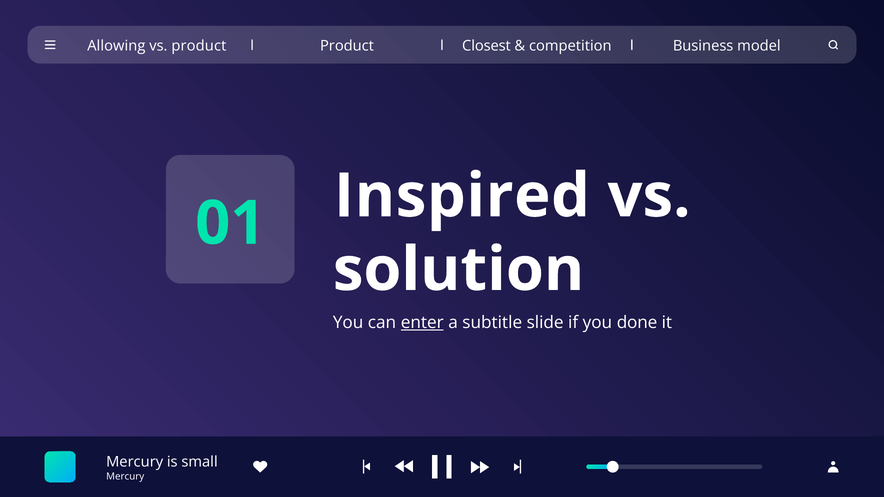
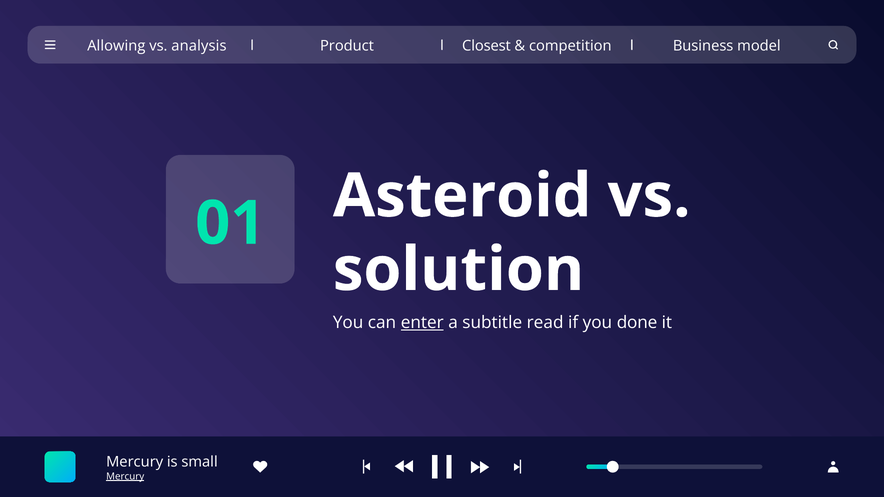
vs product: product -> analysis
Inspired: Inspired -> Asteroid
slide: slide -> read
Mercury at (125, 477) underline: none -> present
